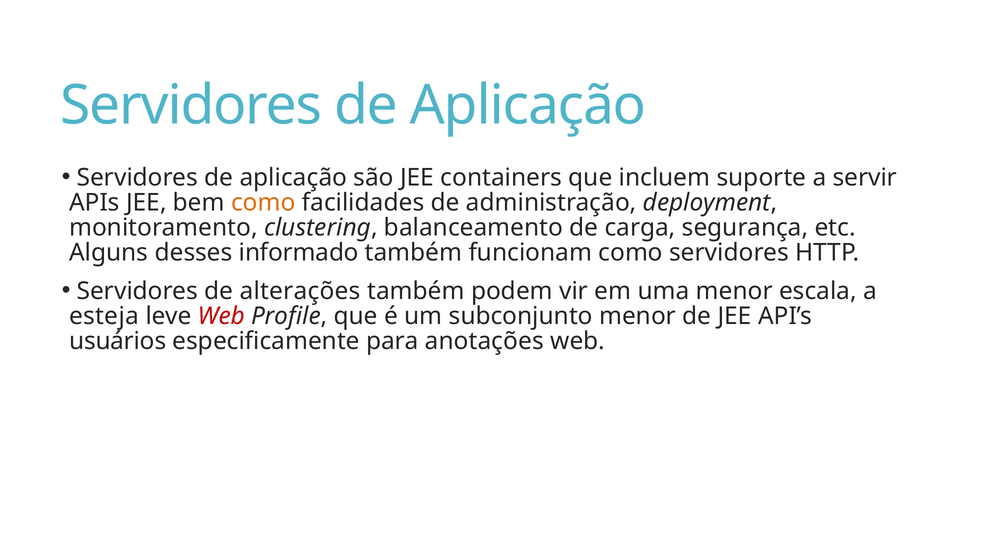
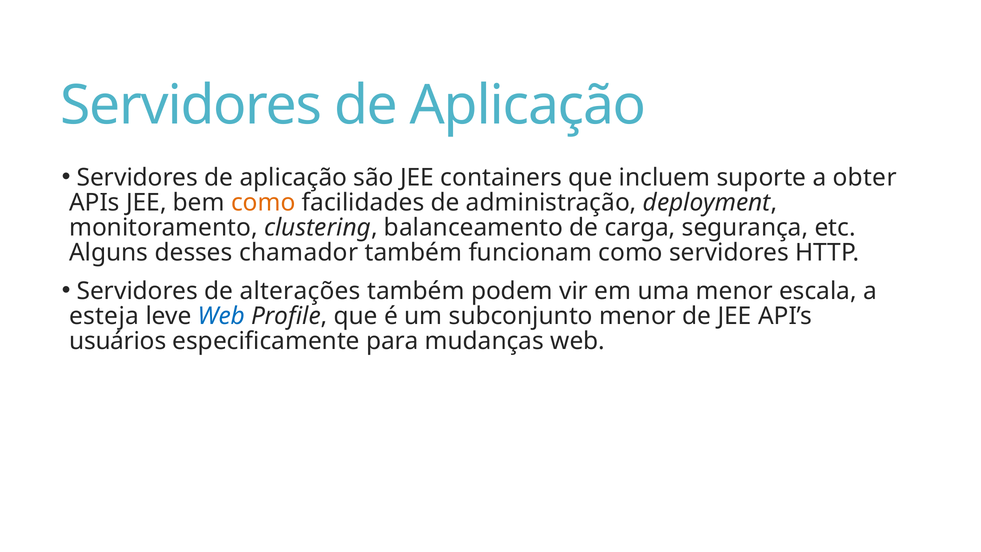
servir: servir -> obter
informado: informado -> chamador
Web at (221, 316) colour: red -> blue
anotações: anotações -> mudanças
